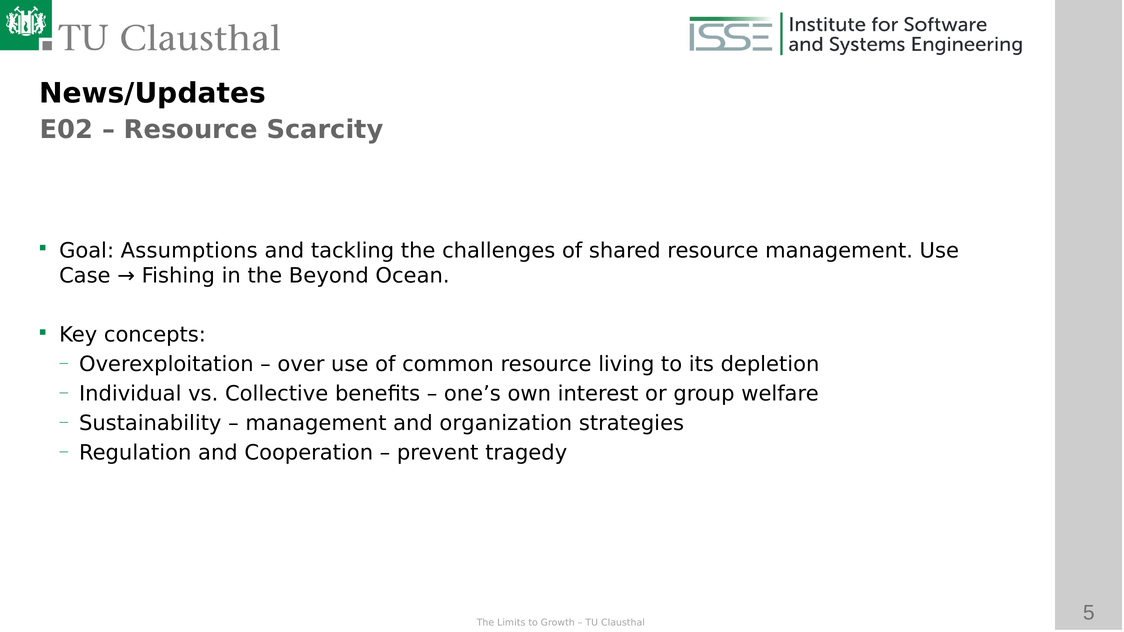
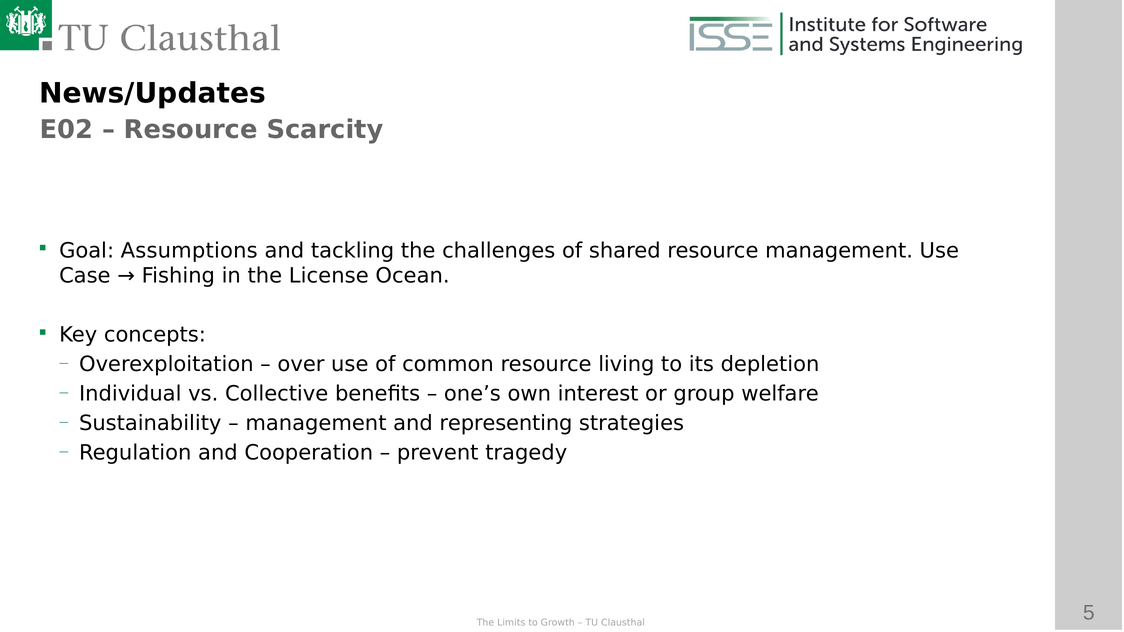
Beyond: Beyond -> License
organization: organization -> representing
